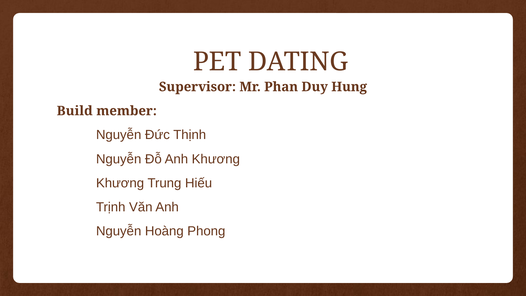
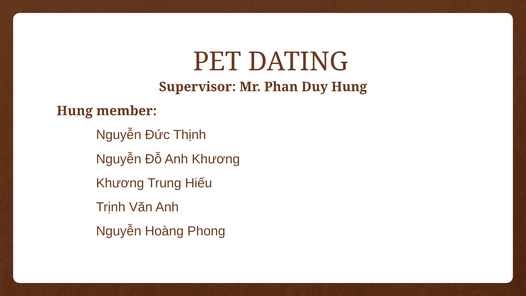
Build at (75, 111): Build -> Hung
